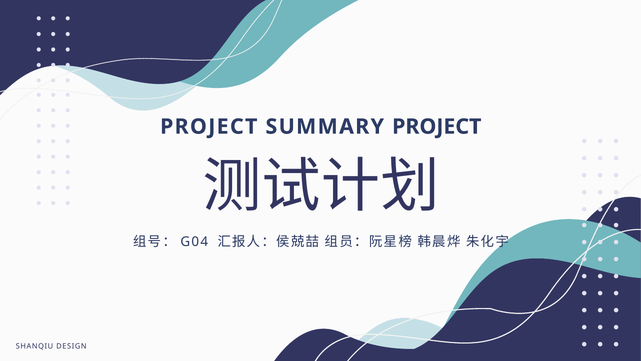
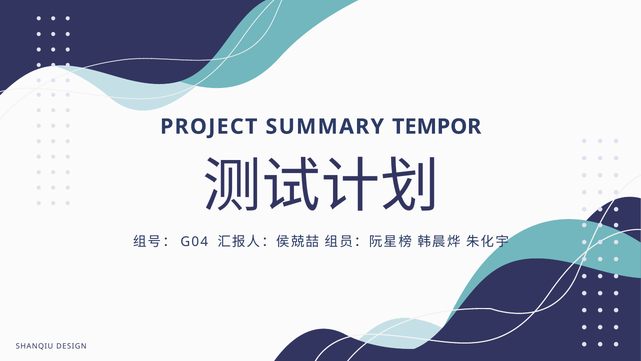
SUMMARY PROJECT: PROJECT -> TEMPOR
